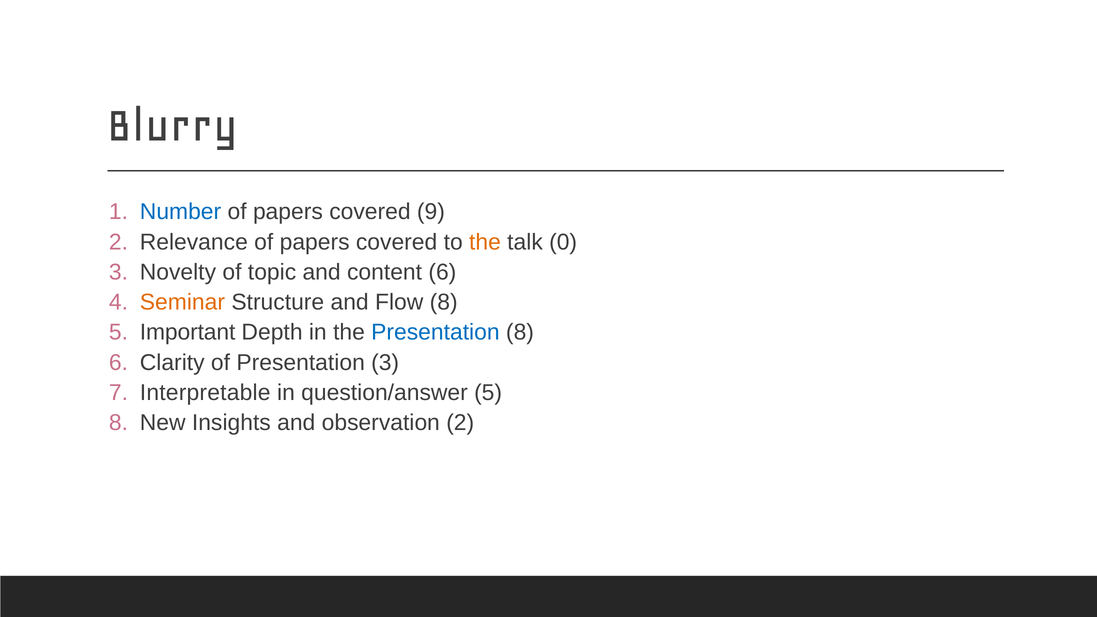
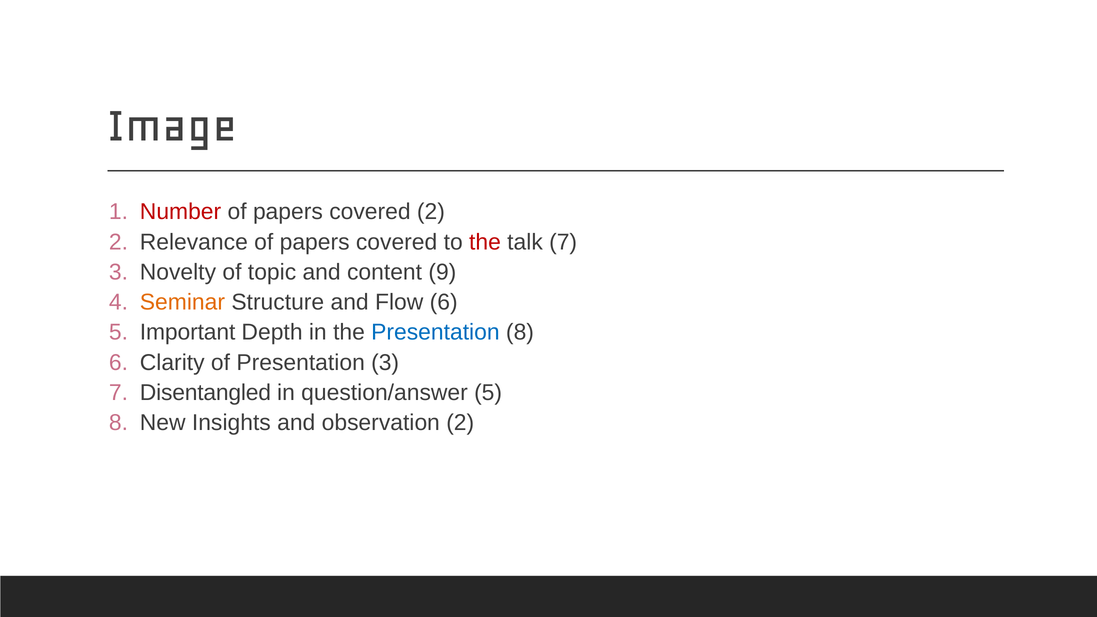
Blurry: Blurry -> Image
Number colour: blue -> red
covered 9: 9 -> 2
the at (485, 242) colour: orange -> red
talk 0: 0 -> 7
content 6: 6 -> 9
Flow 8: 8 -> 6
Interpretable: Interpretable -> Disentangled
